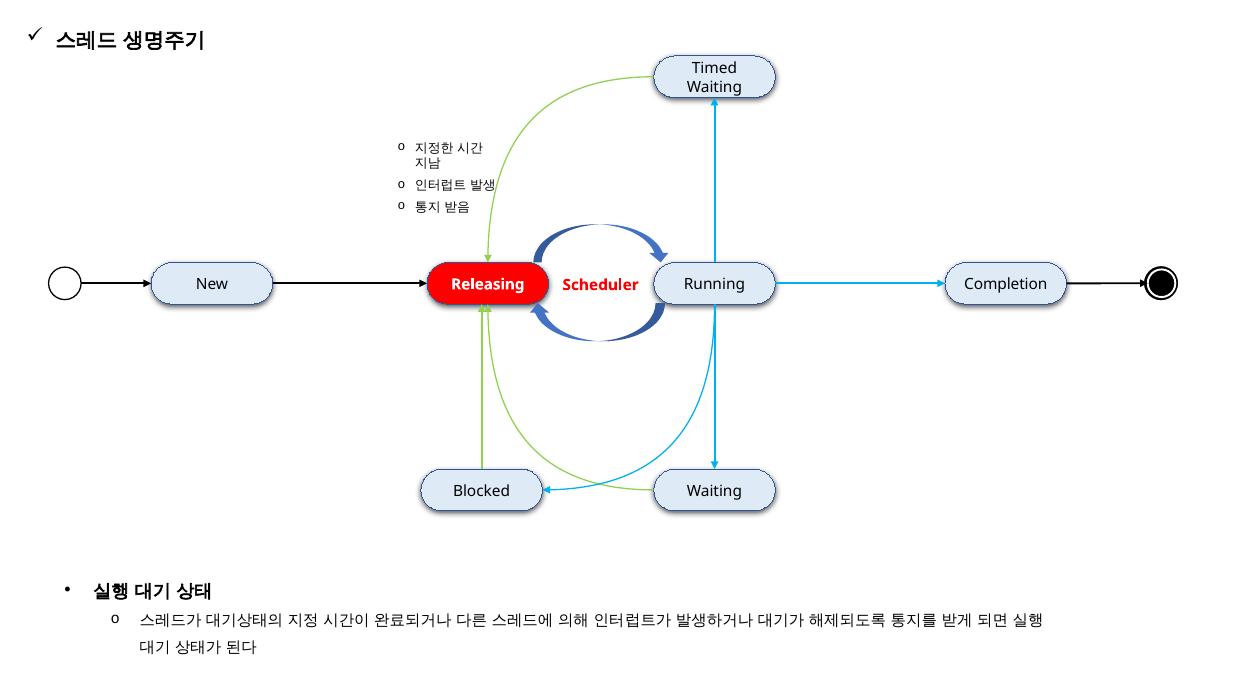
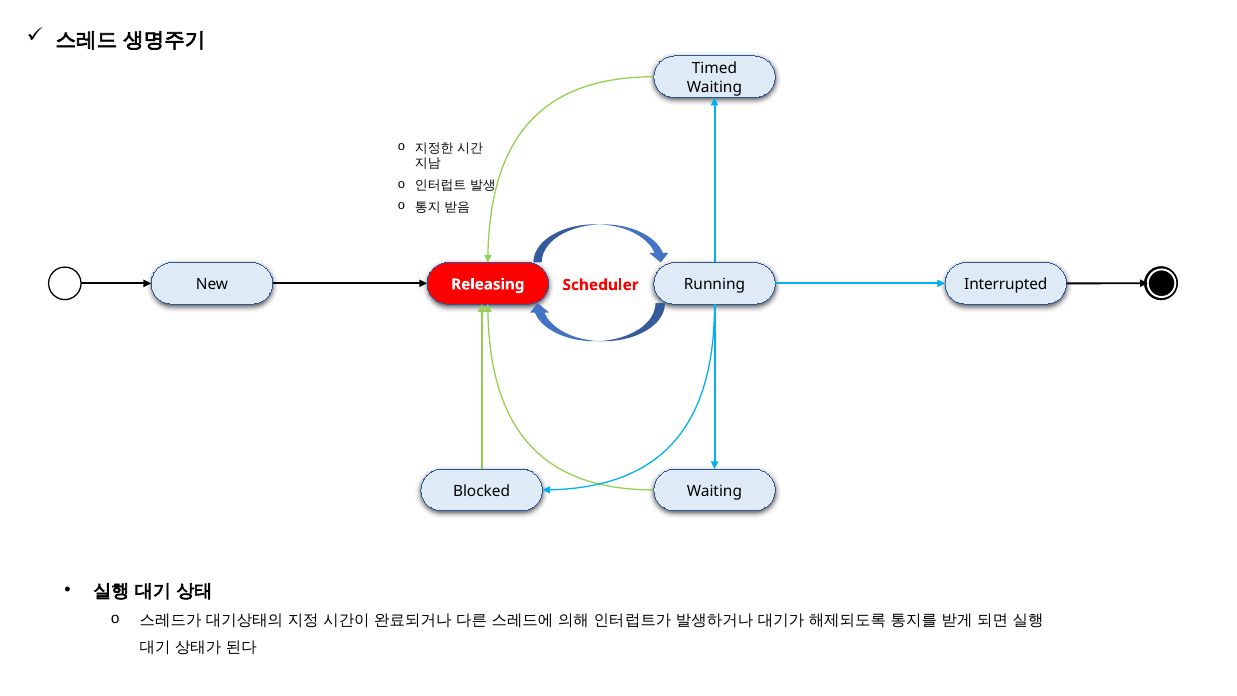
Completion: Completion -> Interrupted
